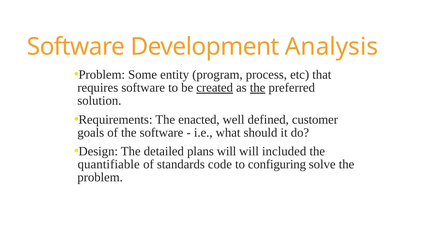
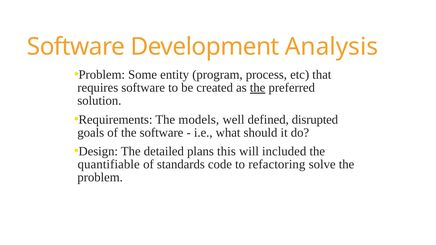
created underline: present -> none
enacted: enacted -> models
customer: customer -> disrupted
plans will: will -> this
configuring: configuring -> refactoring
